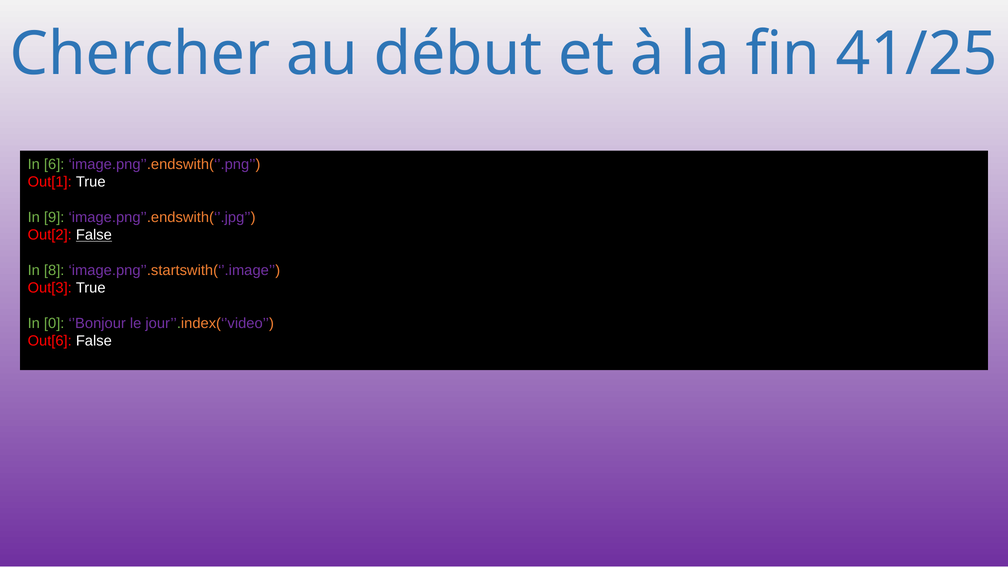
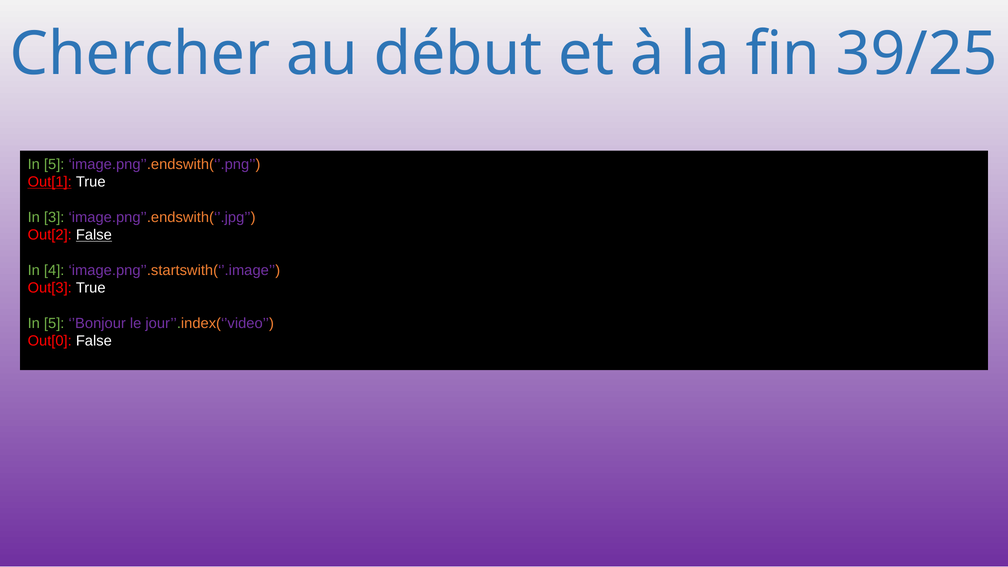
41/25: 41/25 -> 39/25
6 at (54, 164): 6 -> 5
Out[1 underline: none -> present
9: 9 -> 3
8: 8 -> 4
0 at (54, 323): 0 -> 5
Out[6: Out[6 -> Out[0
